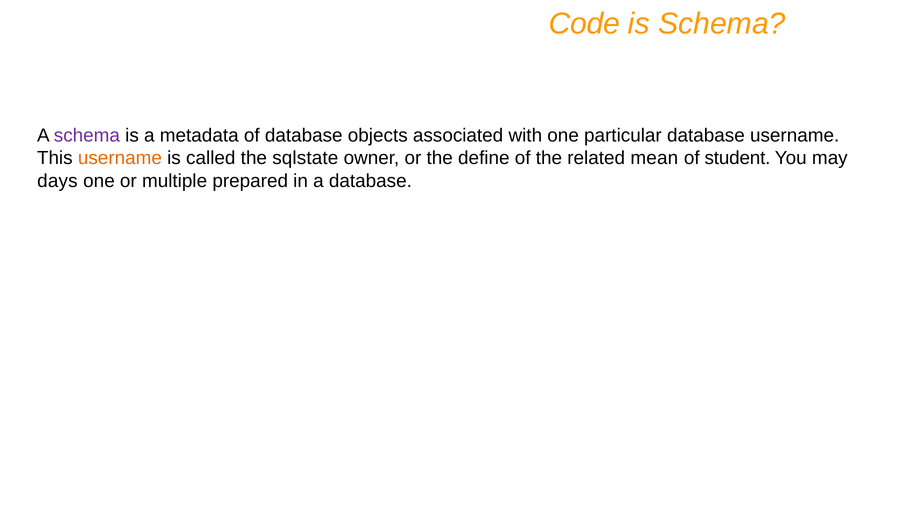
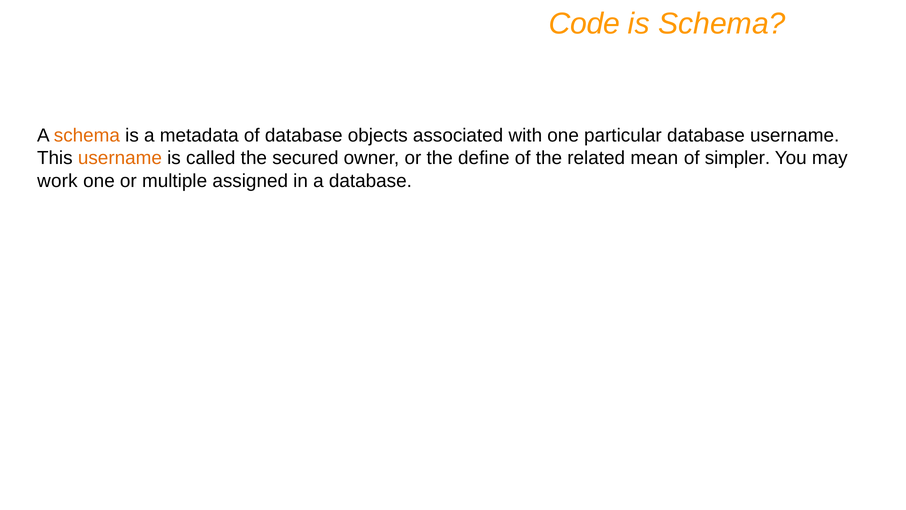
schema at (87, 135) colour: purple -> orange
sqlstate: sqlstate -> secured
student: student -> simpler
days: days -> work
prepared: prepared -> assigned
